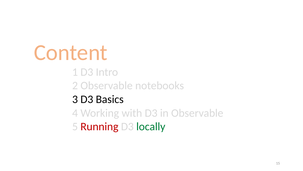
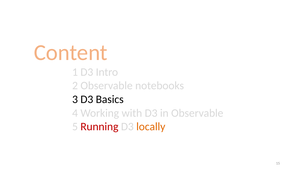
locally colour: green -> orange
